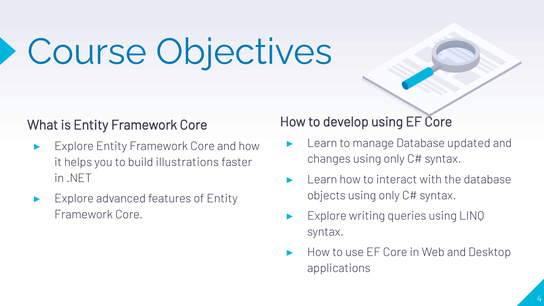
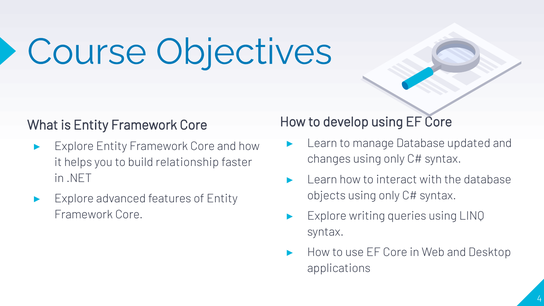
illustrations: illustrations -> relationship
